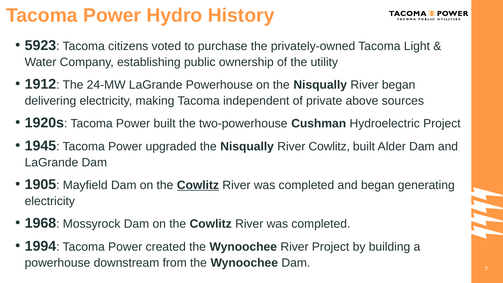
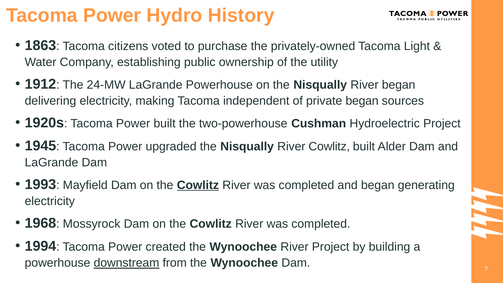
5923: 5923 -> 1863
private above: above -> began
1905: 1905 -> 1993
downstream underline: none -> present
